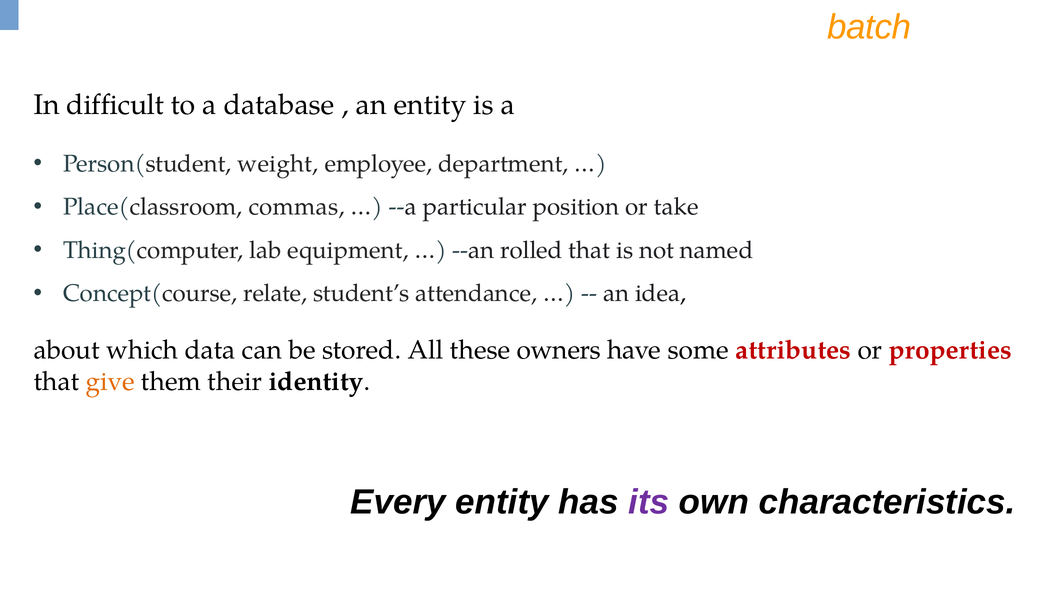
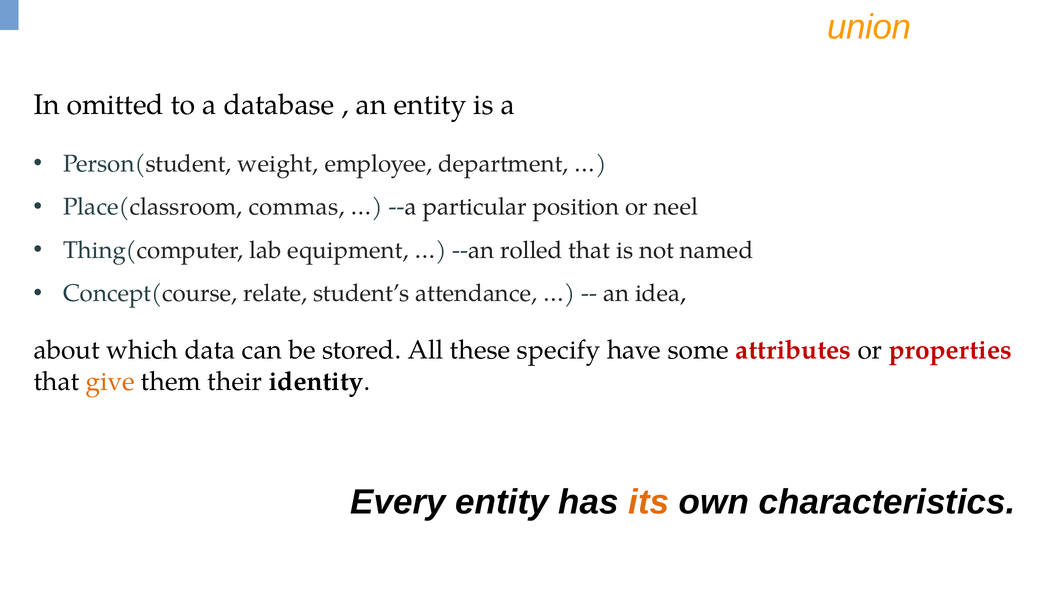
batch: batch -> union
difficult: difficult -> omitted
take: take -> neel
owners: owners -> specify
its colour: purple -> orange
